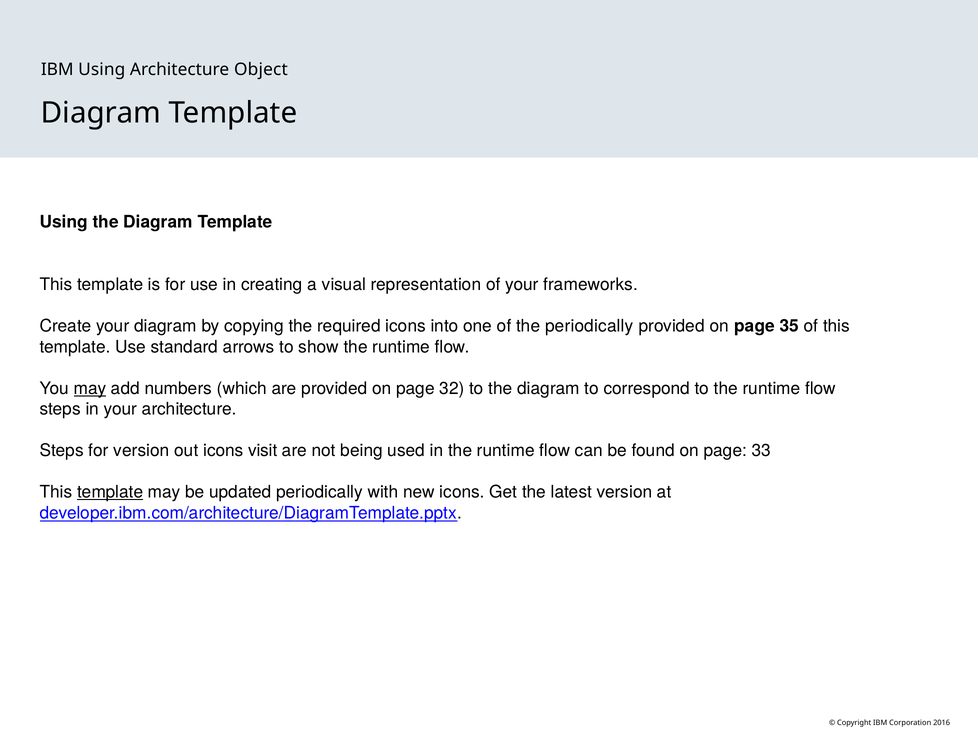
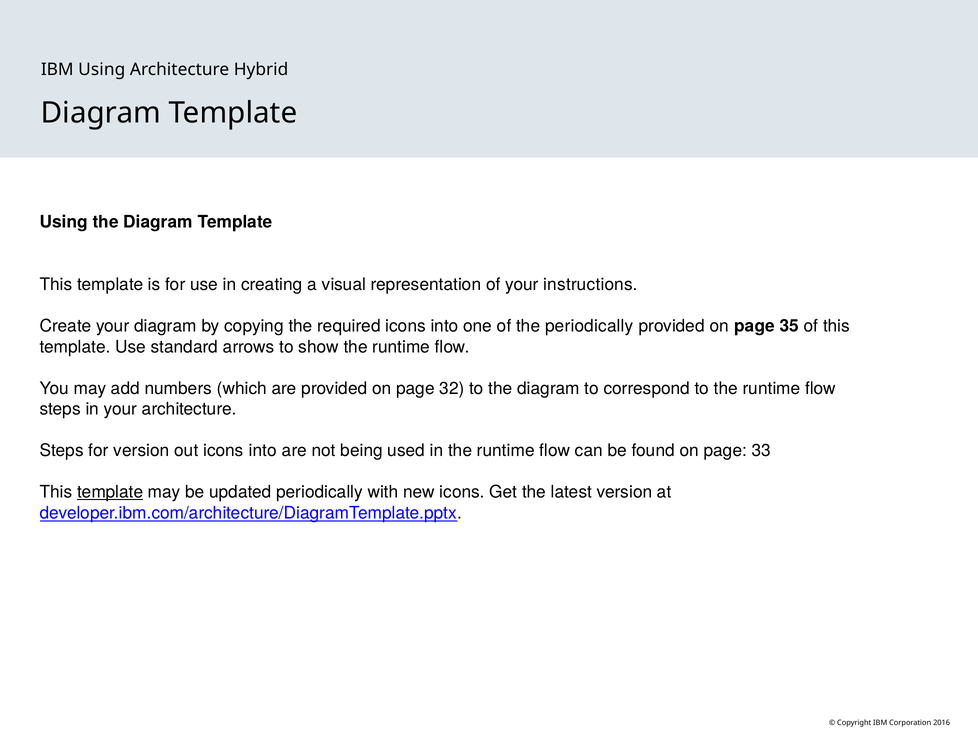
Object: Object -> Hybrid
frameworks: frameworks -> instructions
may at (90, 388) underline: present -> none
out icons visit: visit -> into
